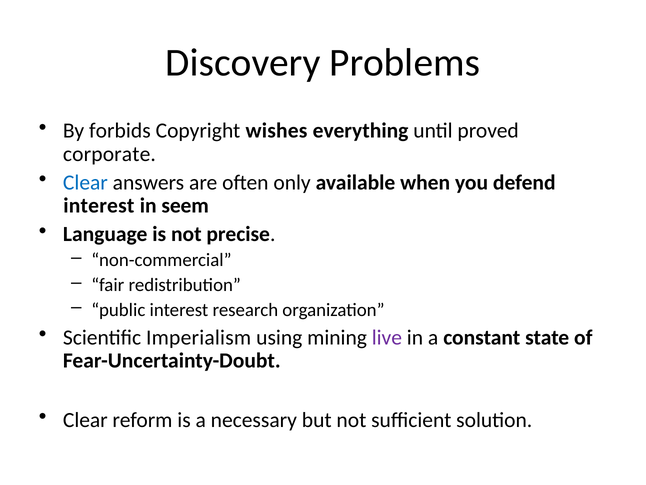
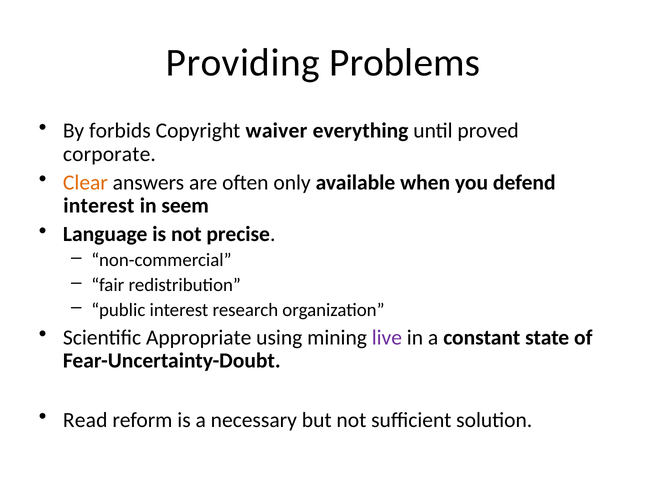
Discovery: Discovery -> Providing
wishes: wishes -> waiver
Clear at (85, 182) colour: blue -> orange
Imperialism: Imperialism -> Appropriate
Clear at (85, 420): Clear -> Read
